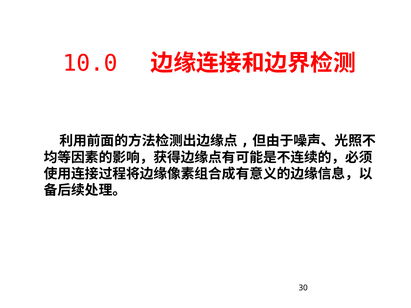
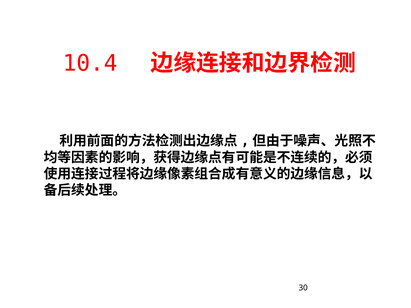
10.0: 10.0 -> 10.4
